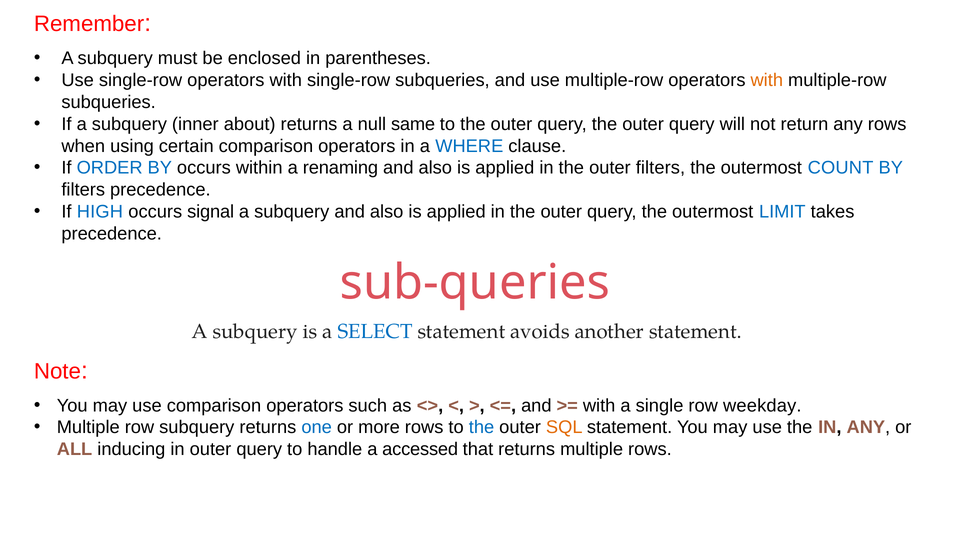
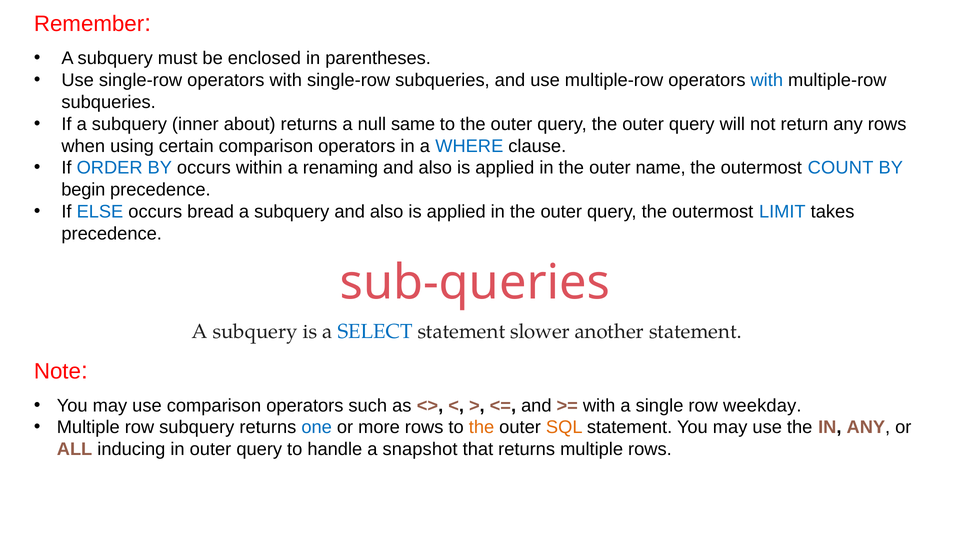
with at (767, 80) colour: orange -> blue
outer filters: filters -> name
filters at (83, 190): filters -> begin
HIGH: HIGH -> ELSE
signal: signal -> bread
avoids: avoids -> slower
the at (482, 428) colour: blue -> orange
accessed: accessed -> snapshot
